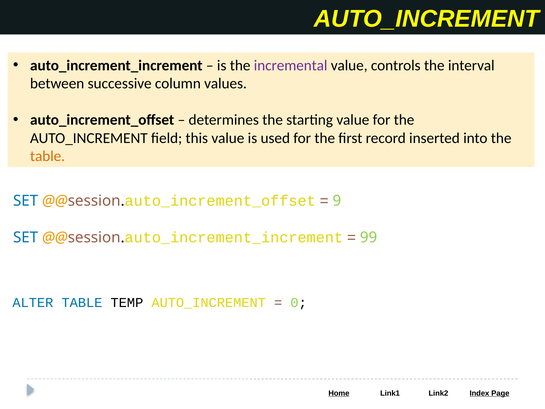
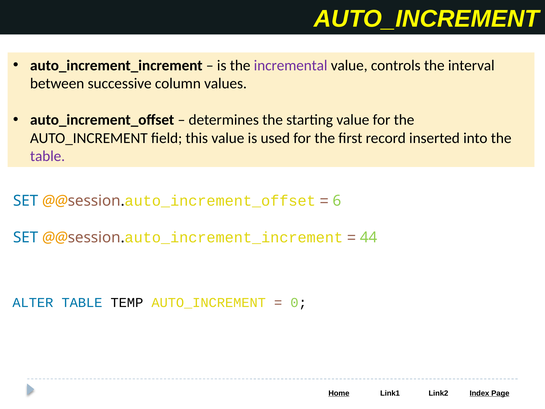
table at (48, 156) colour: orange -> purple
9: 9 -> 6
99: 99 -> 44
